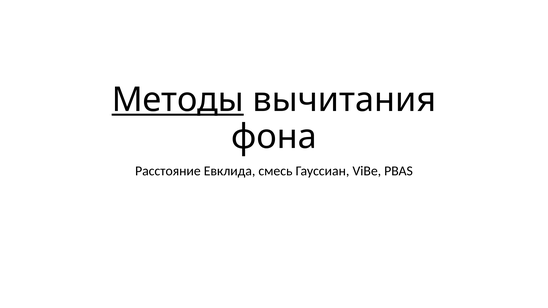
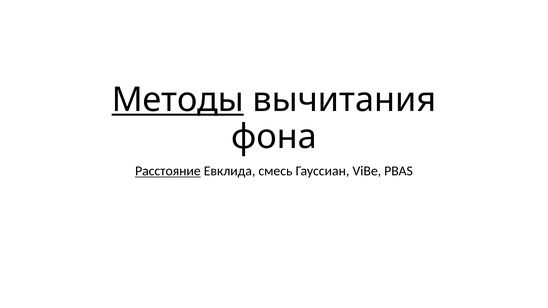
Расстояние underline: none -> present
